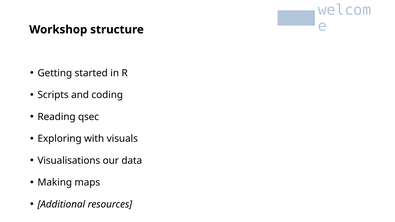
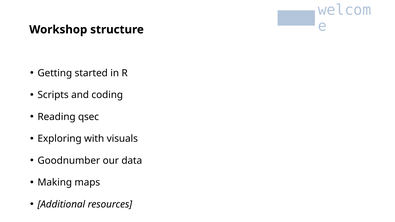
Visualisations: Visualisations -> Goodnumber
